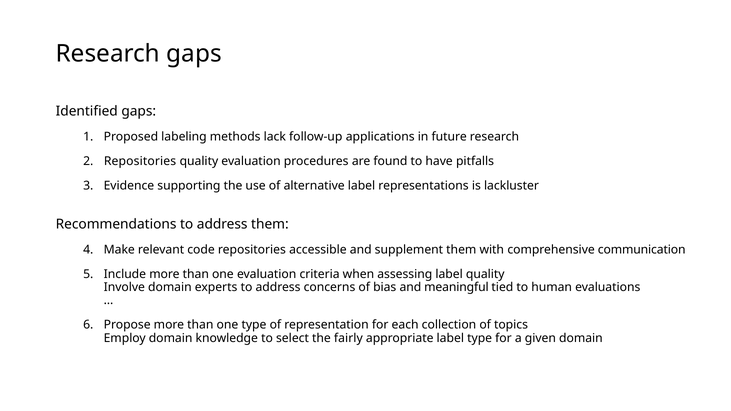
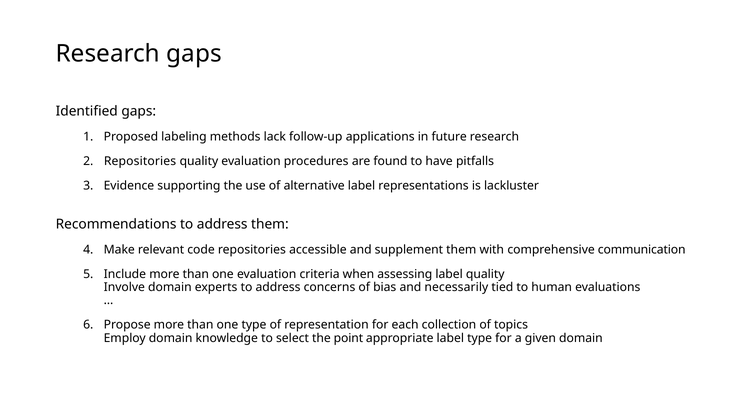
meaningful: meaningful -> necessarily
fairly: fairly -> point
